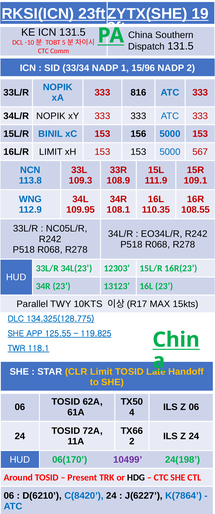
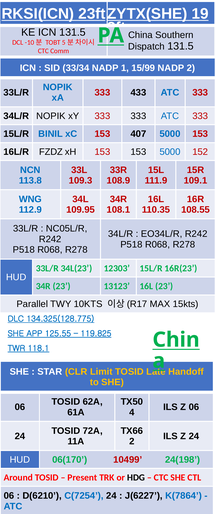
15/96: 15/96 -> 15/99
816: 816 -> 433
156: 156 -> 407
16L/R LIMIT: LIMIT -> FZDZ
567: 567 -> 152
10499 colour: purple -> red
C(8420: C(8420 -> C(7254
